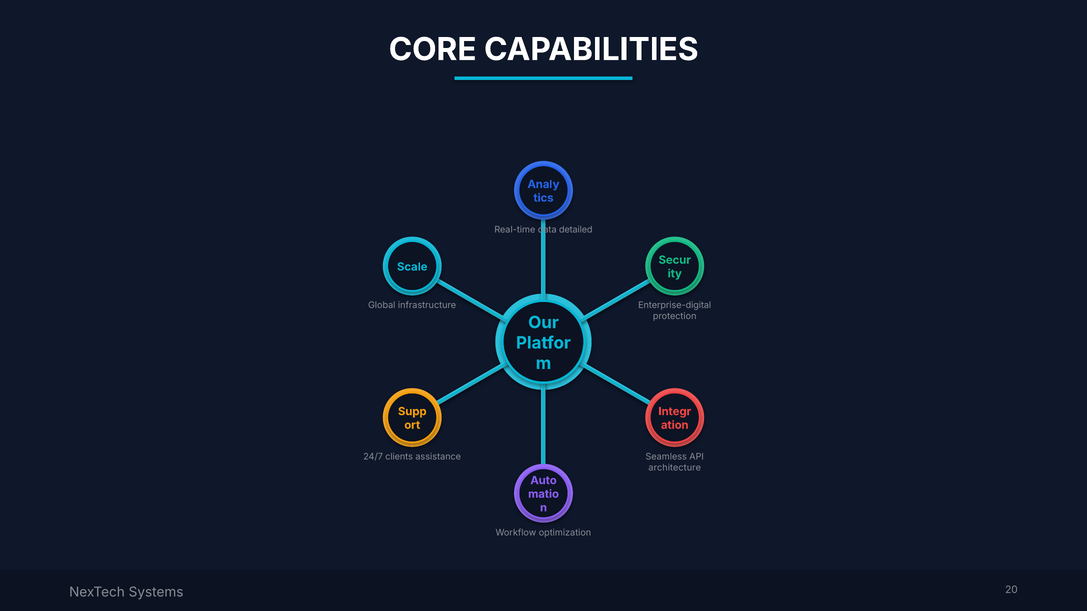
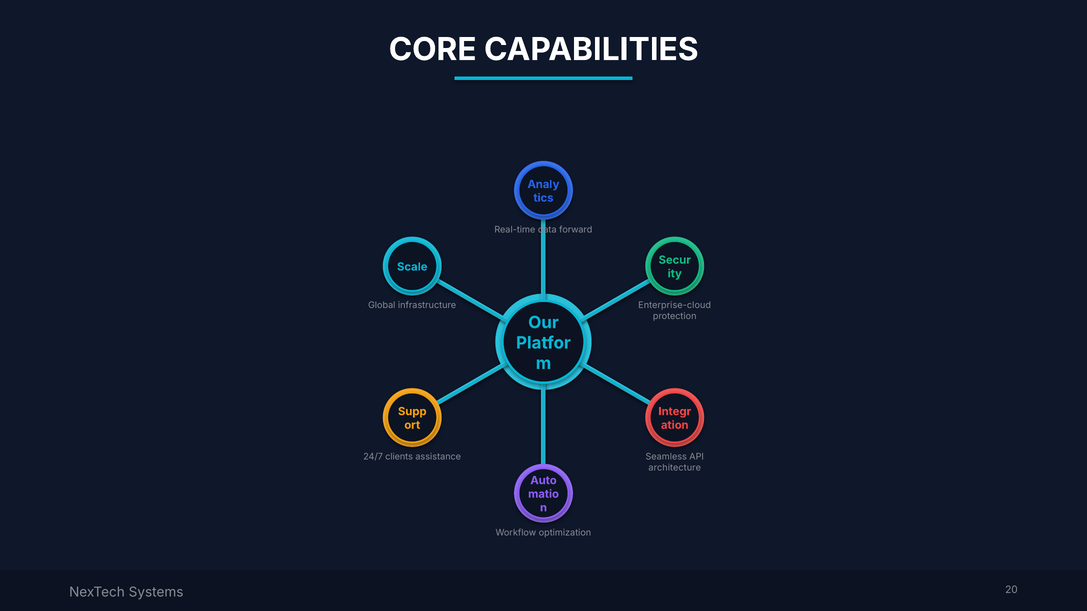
detailed: detailed -> forward
Enterprise-digital: Enterprise-digital -> Enterprise-cloud
